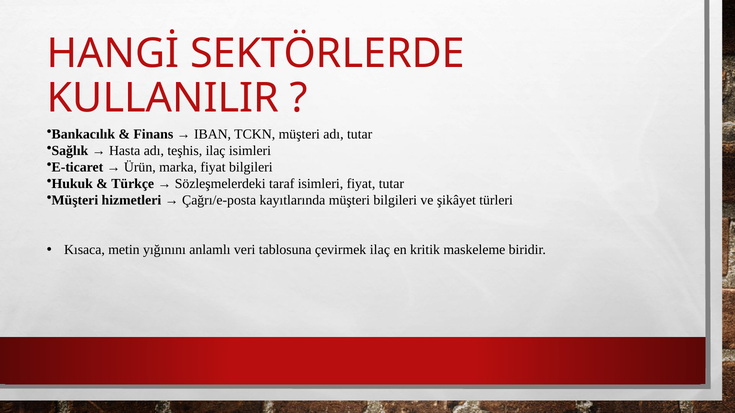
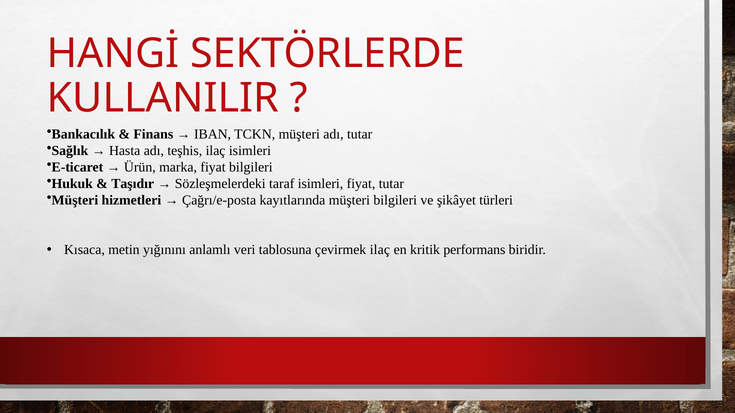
Türkçe: Türkçe -> Taşıdır
maskeleme: maskeleme -> performans
